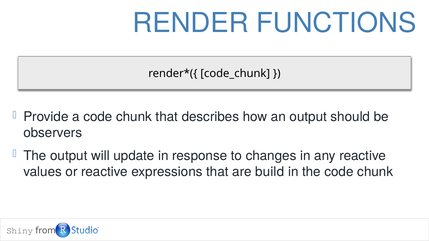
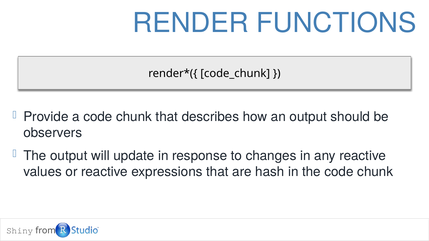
build: build -> hash
